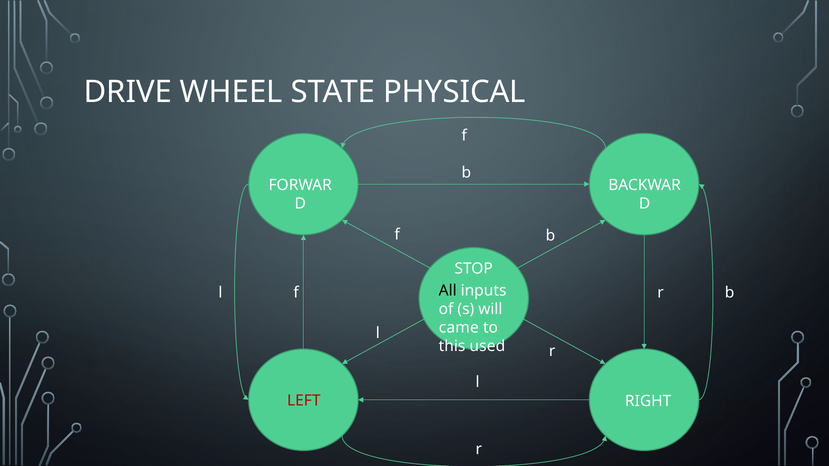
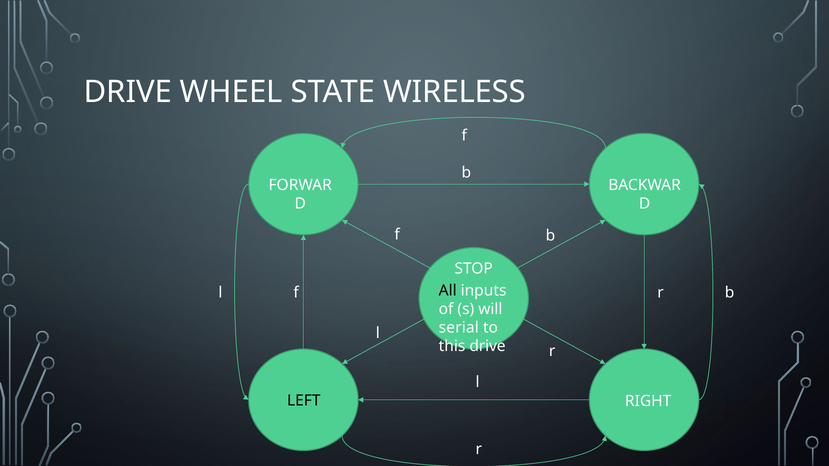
PHYSICAL: PHYSICAL -> WIRELESS
came: came -> serial
this used: used -> drive
LEFT colour: red -> black
